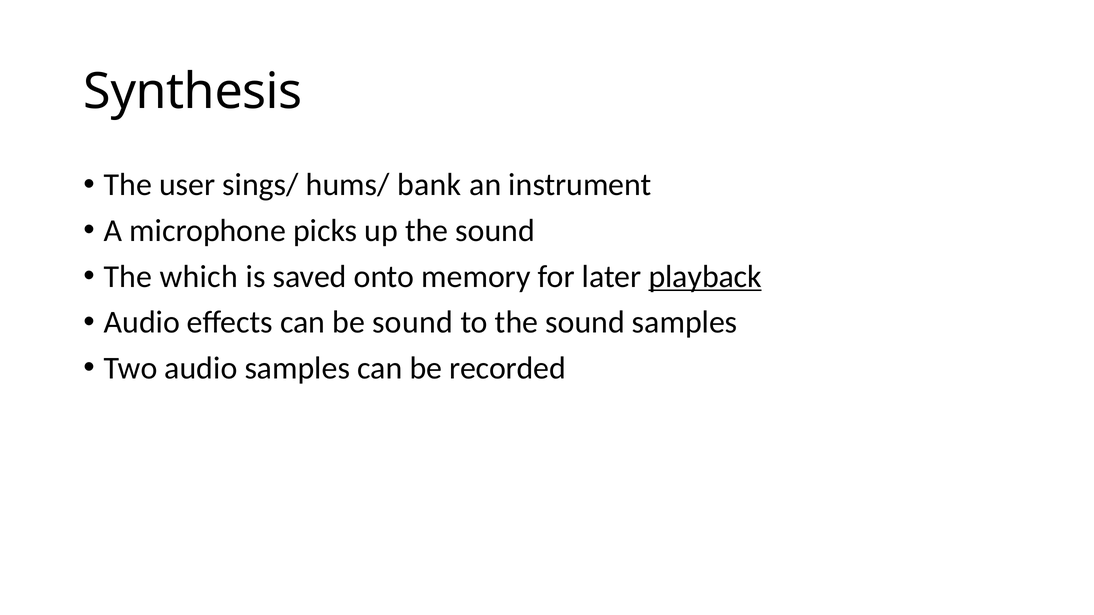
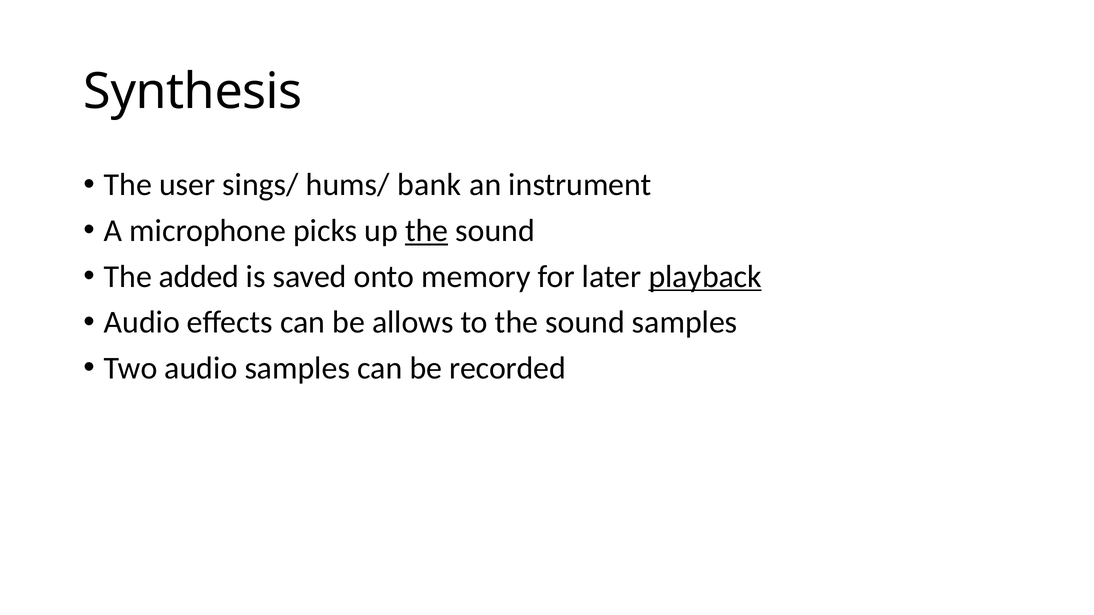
the at (427, 231) underline: none -> present
which: which -> added
be sound: sound -> allows
